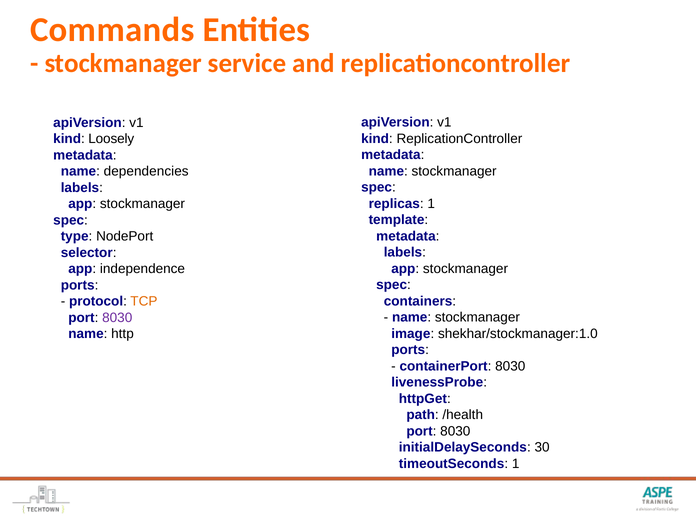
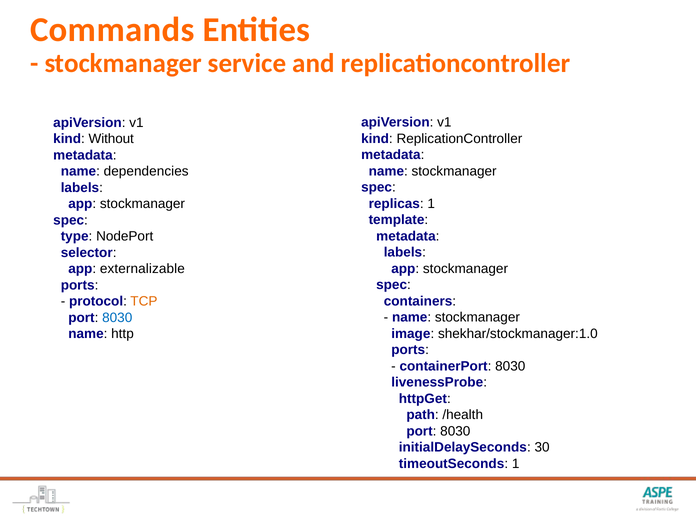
Loosely: Loosely -> Without
independence: independence -> externalizable
8030 at (117, 318) colour: purple -> blue
